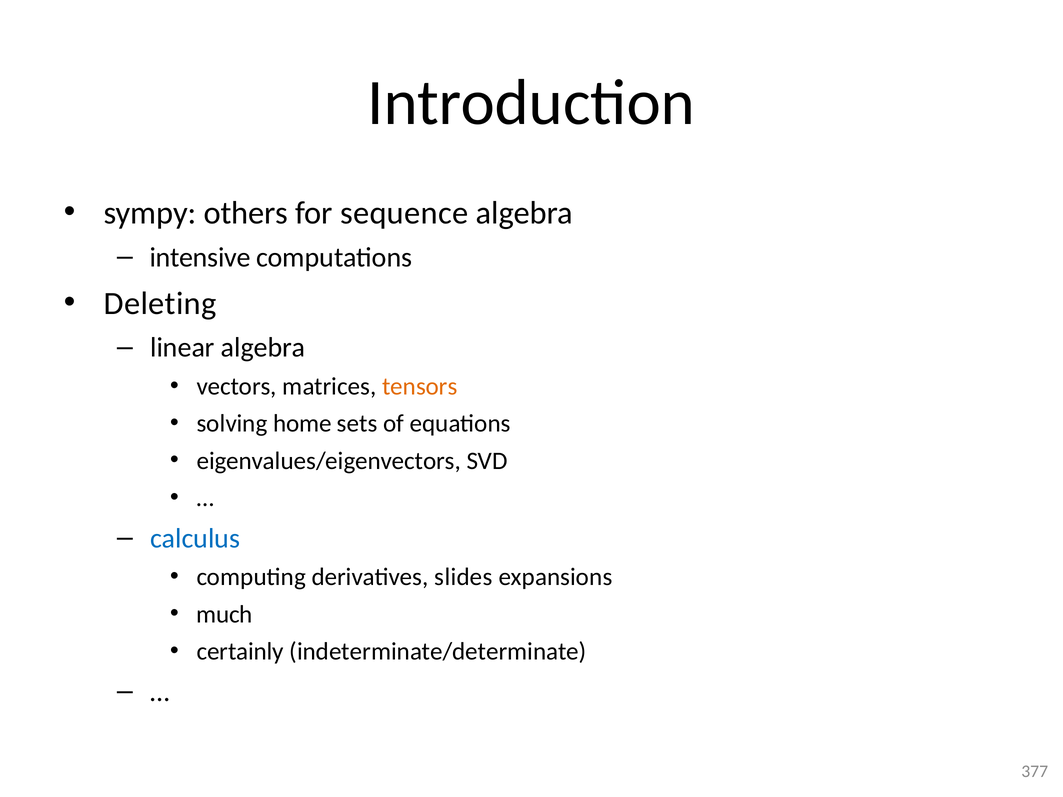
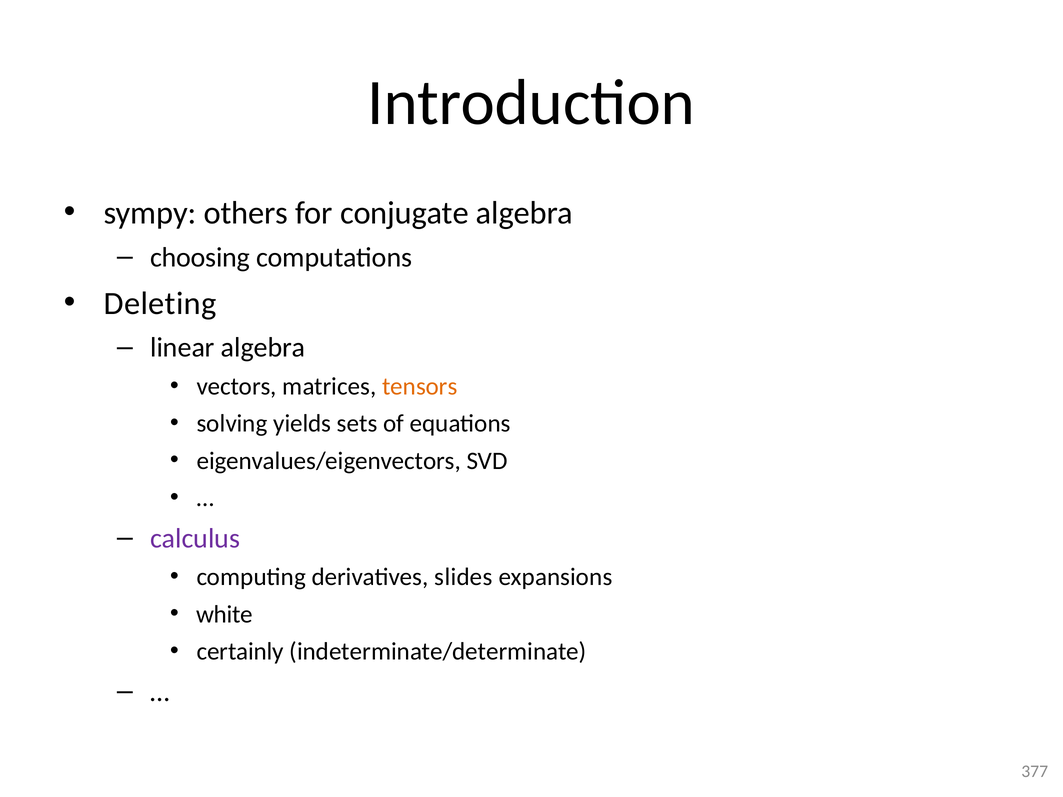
sequence: sequence -> conjugate
intensive: intensive -> choosing
home: home -> yields
calculus colour: blue -> purple
much: much -> white
